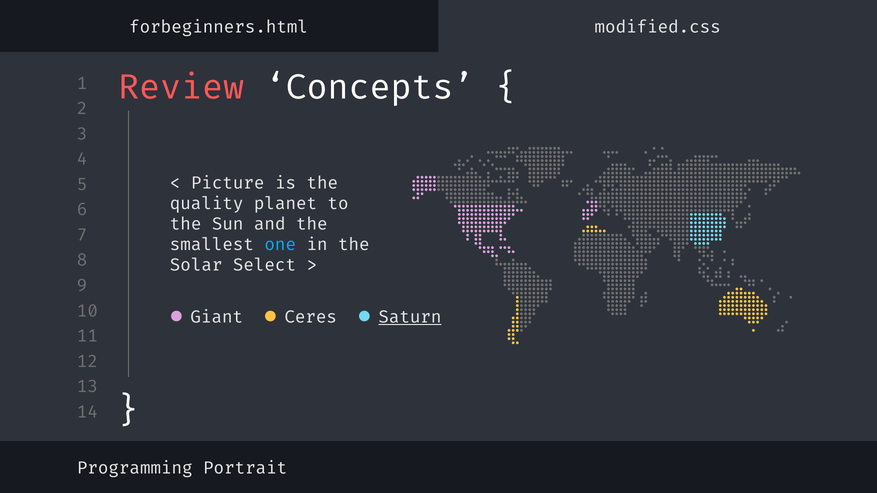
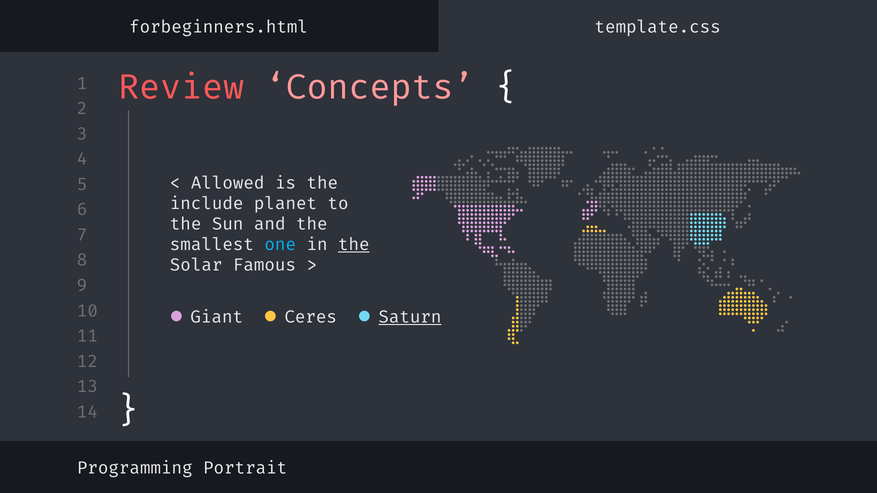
modified.css: modified.css -> template.css
Concepts colour: white -> pink
Picture: Picture -> Allowed
quality: quality -> include
the at (354, 245) underline: none -> present
Select: Select -> Famous
